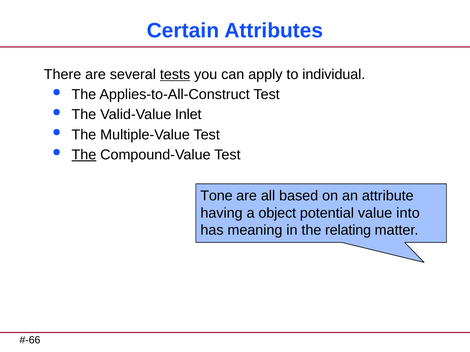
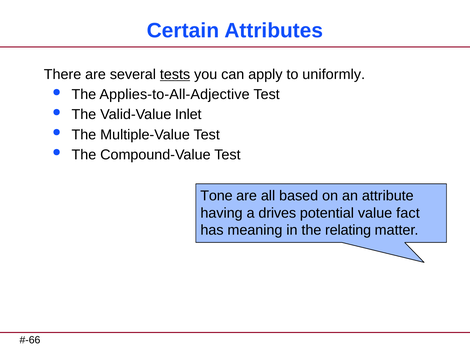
individual: individual -> uniformly
Applies-to-All-Construct: Applies-to-All-Construct -> Applies-to-All-Adjective
The at (84, 155) underline: present -> none
object: object -> drives
into: into -> fact
